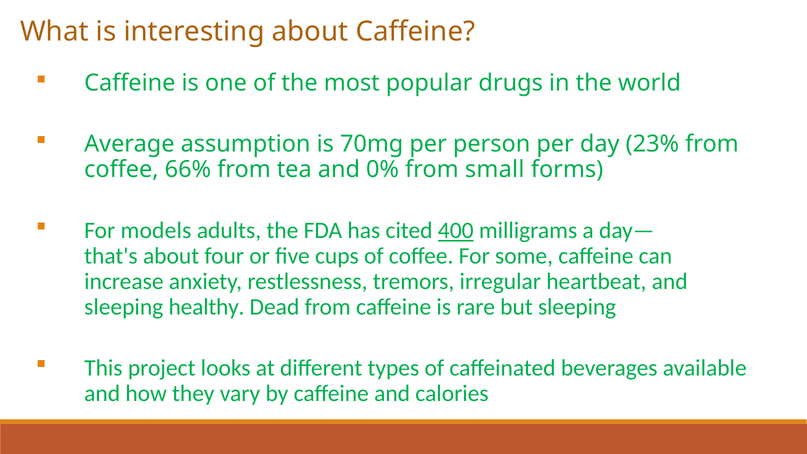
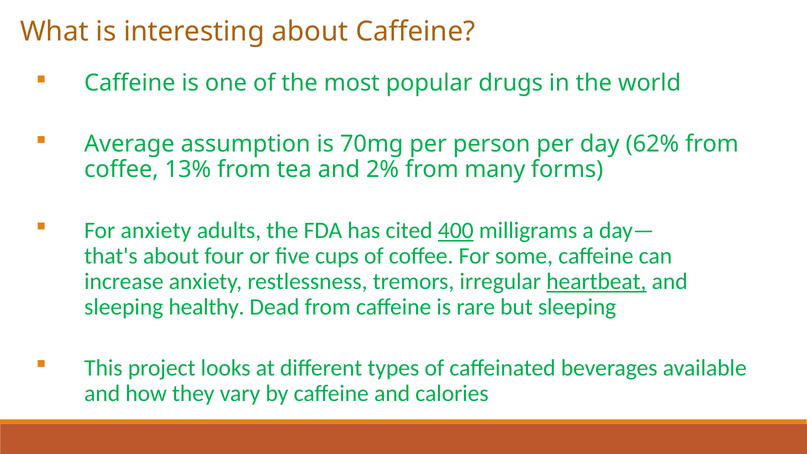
23%: 23% -> 62%
66%: 66% -> 13%
0%: 0% -> 2%
small: small -> many
For models: models -> anxiety
heartbeat underline: none -> present
